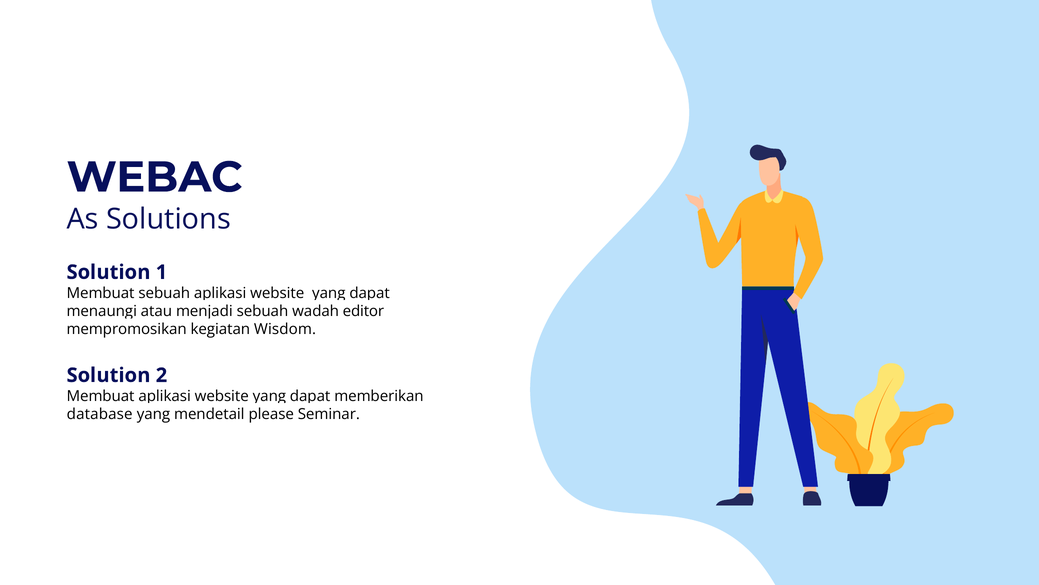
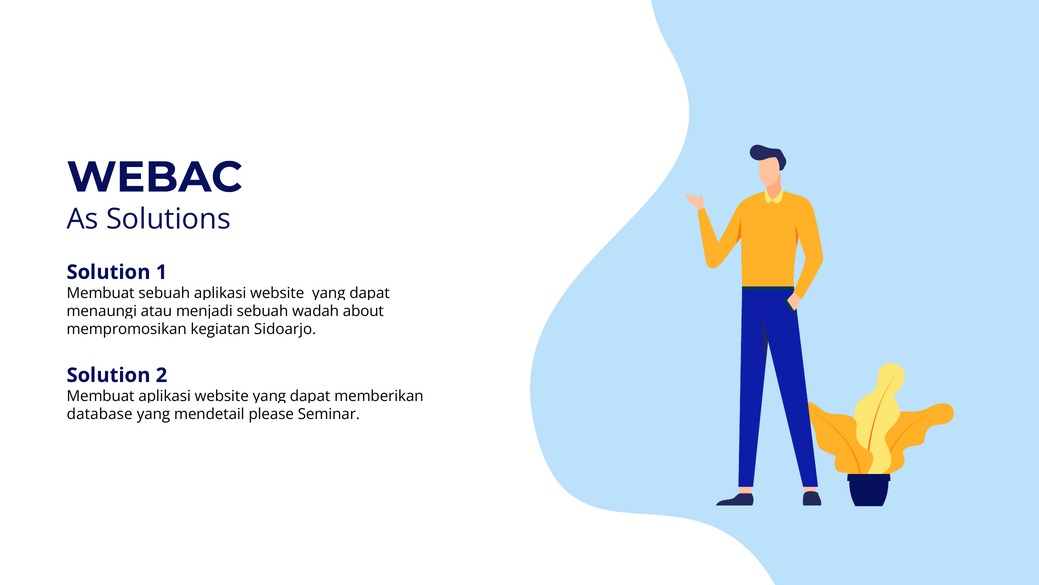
editor: editor -> about
Wisdom: Wisdom -> Sidoarjo
